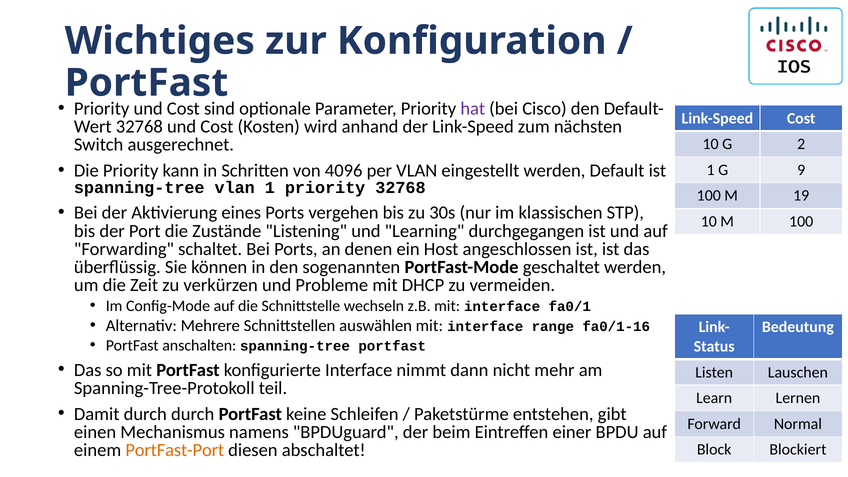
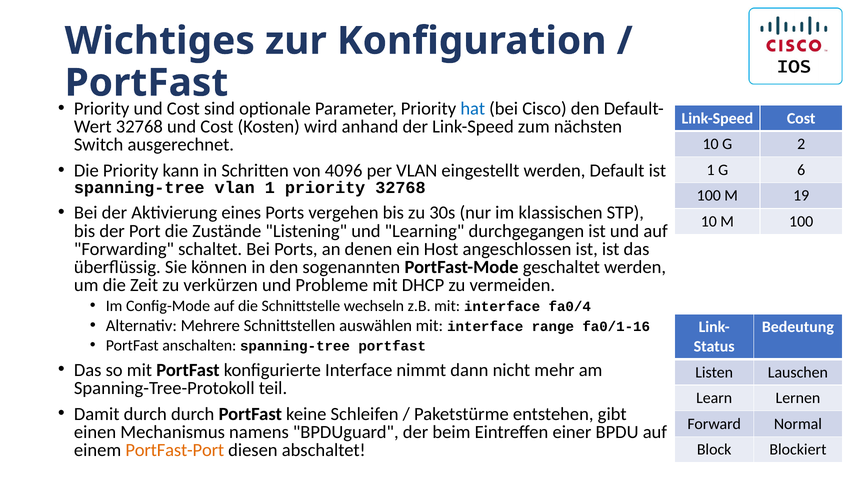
hat colour: purple -> blue
9: 9 -> 6
fa0/1: fa0/1 -> fa0/4
